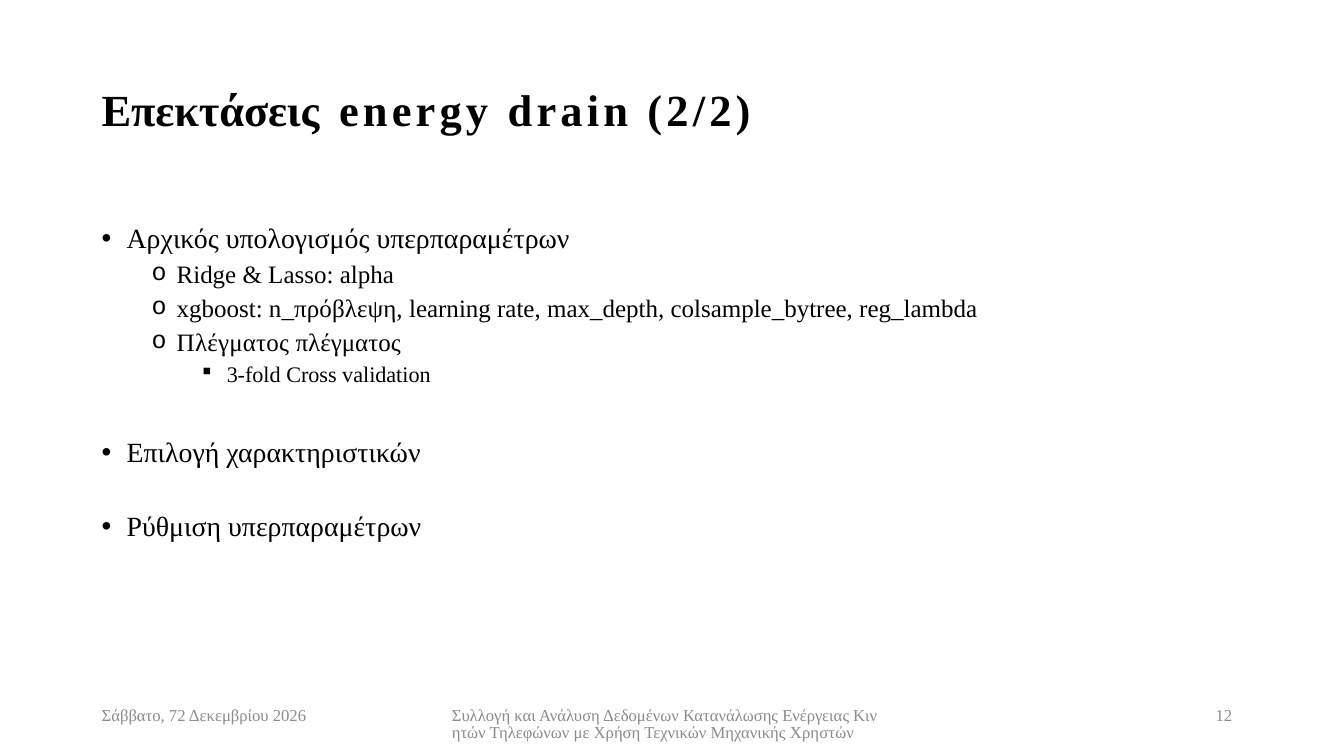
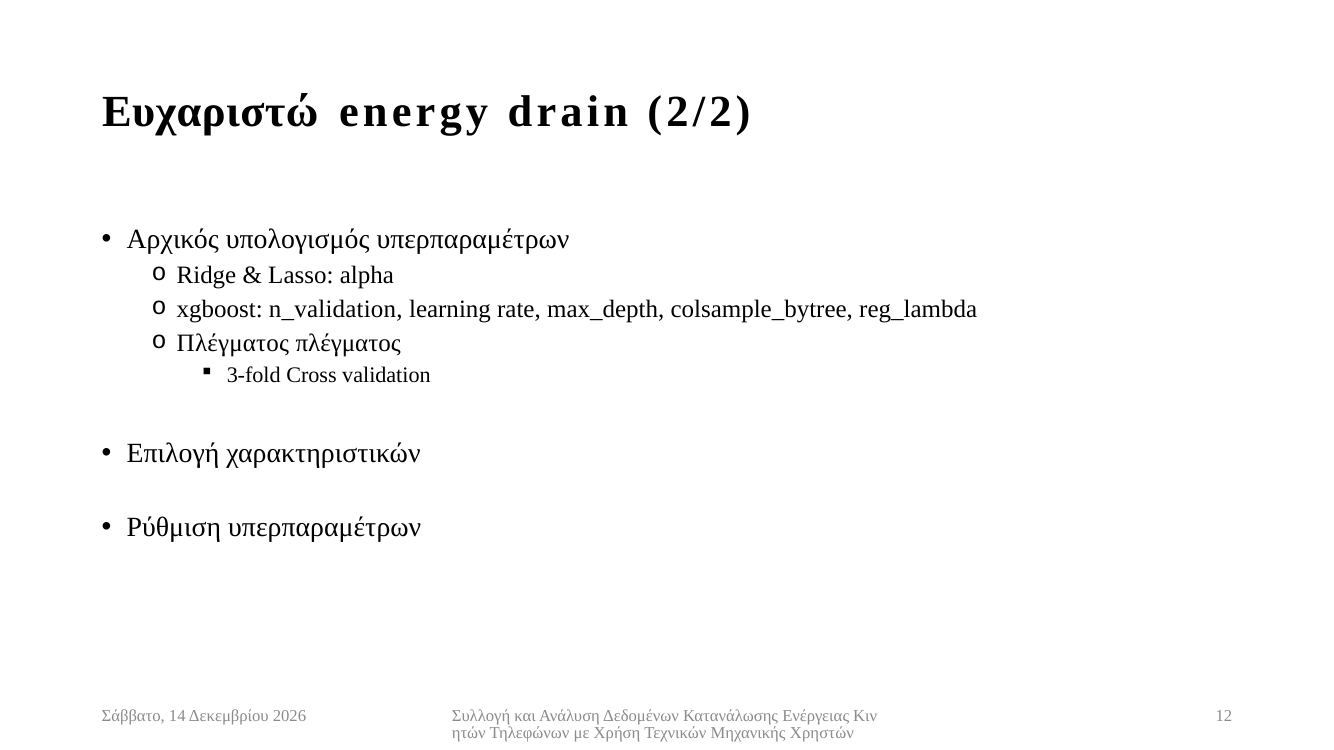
Επεκτάσεις: Επεκτάσεις -> Ευχαριστώ
n_πρόβλεψη: n_πρόβλεψη -> n_validation
72: 72 -> 14
